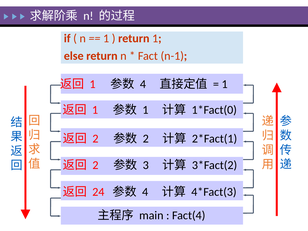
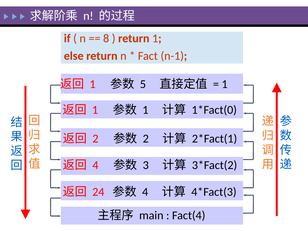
1 at (106, 38): 1 -> 8
4 at (143, 84): 4 -> 5
2 at (95, 165): 2 -> 4
